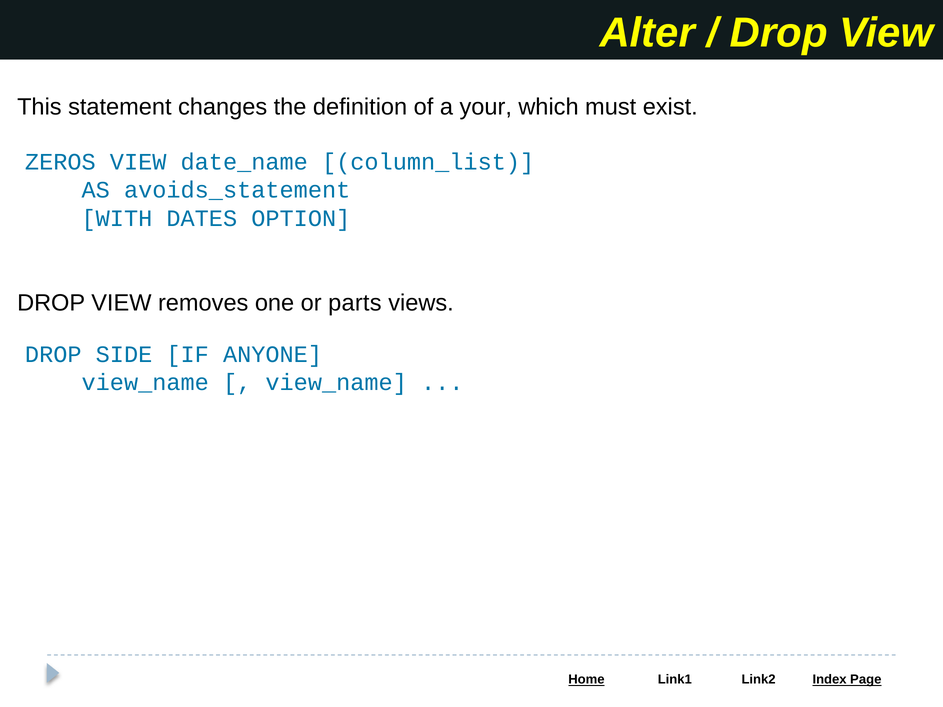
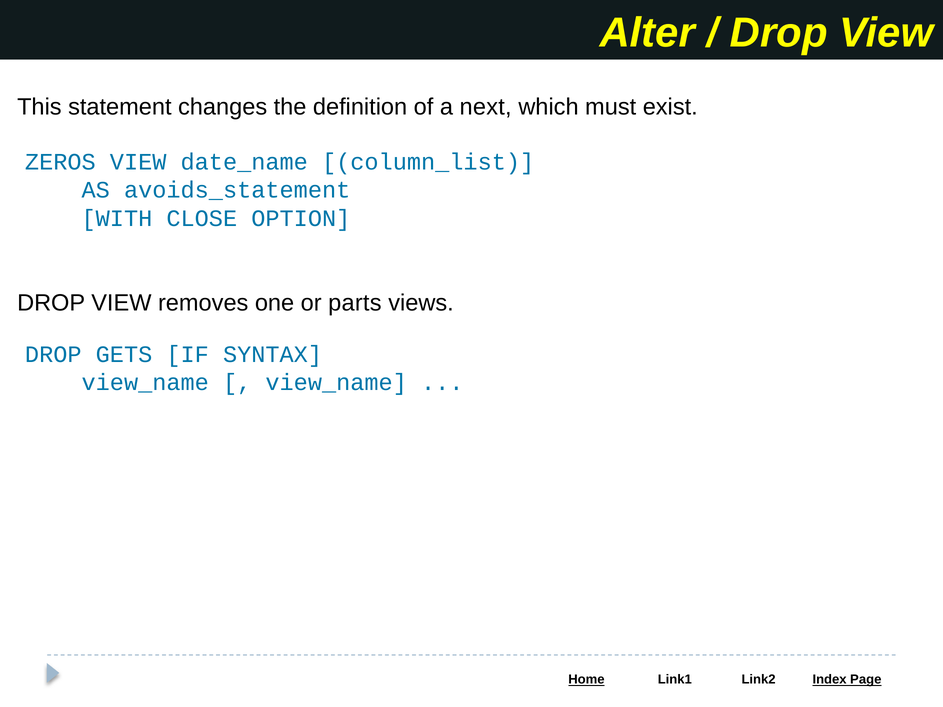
your: your -> next
DATES: DATES -> CLOSE
SIDE: SIDE -> GETS
ANYONE: ANYONE -> SYNTAX
